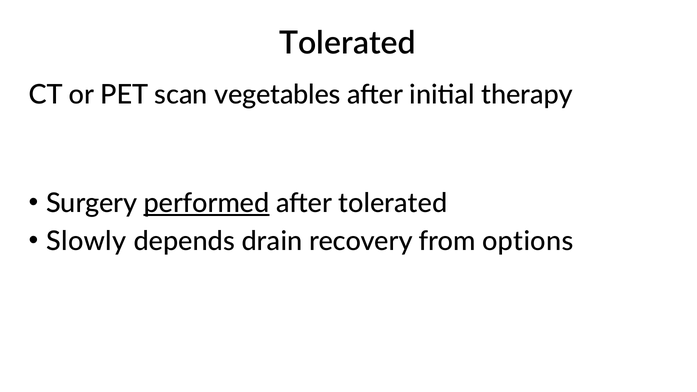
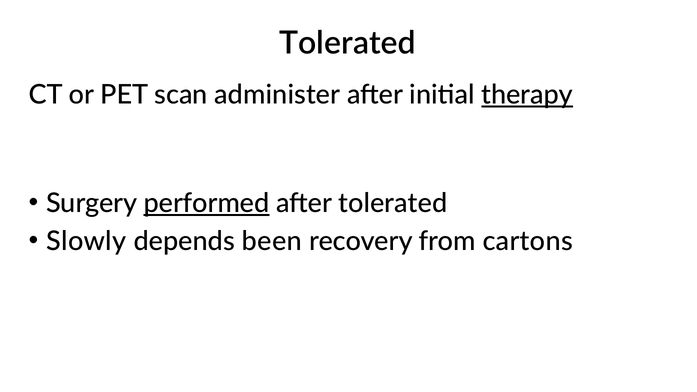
vegetables: vegetables -> administer
therapy underline: none -> present
drain: drain -> been
options: options -> cartons
